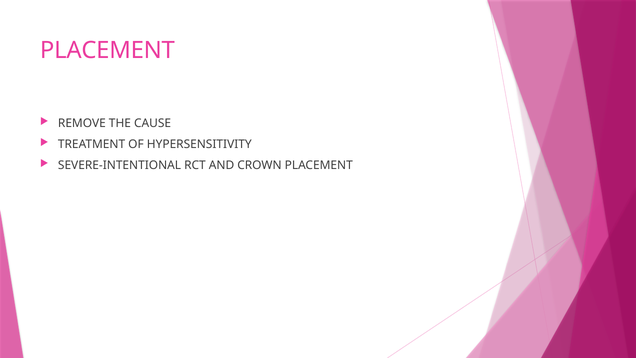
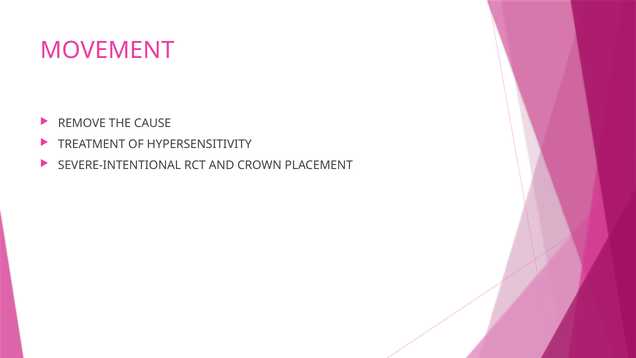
PLACEMENT at (107, 50): PLACEMENT -> MOVEMENT
